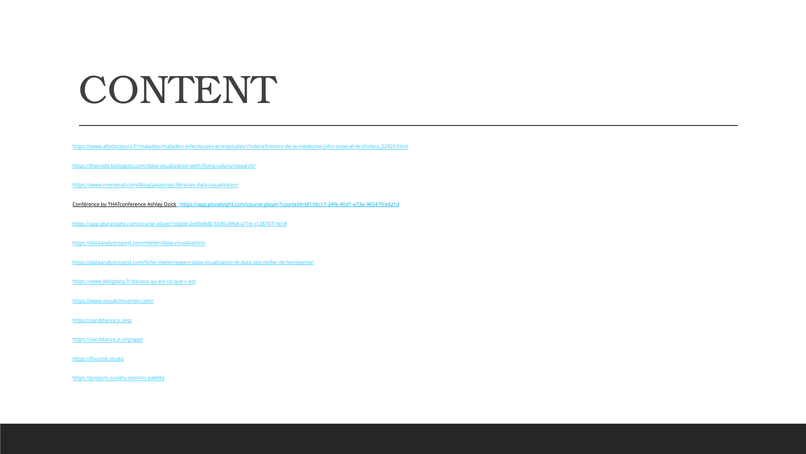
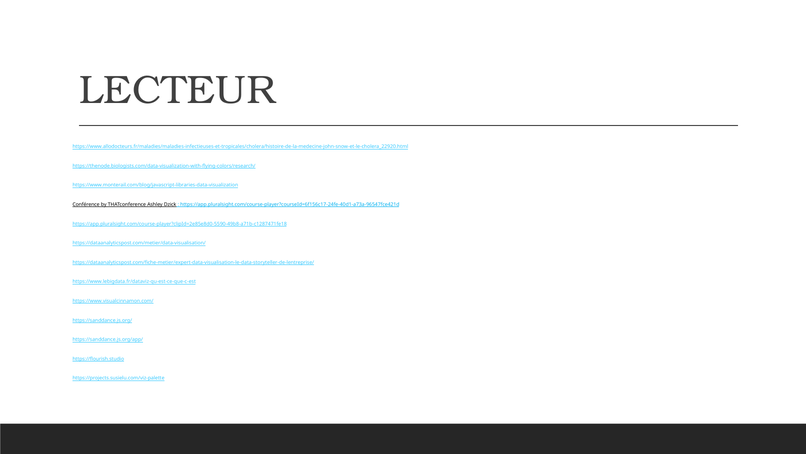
CONTENT: CONTENT -> LECTEUR
